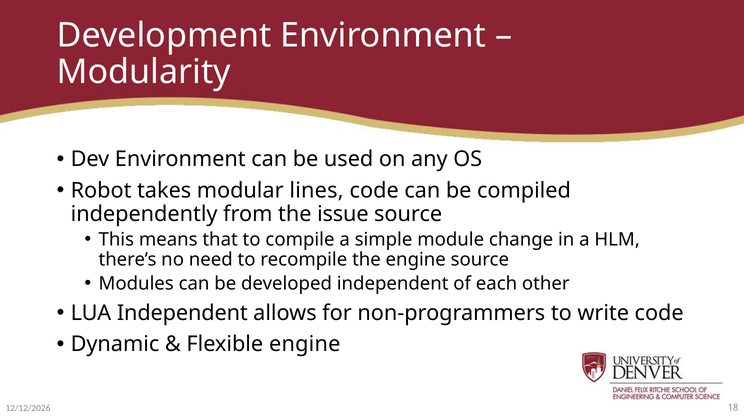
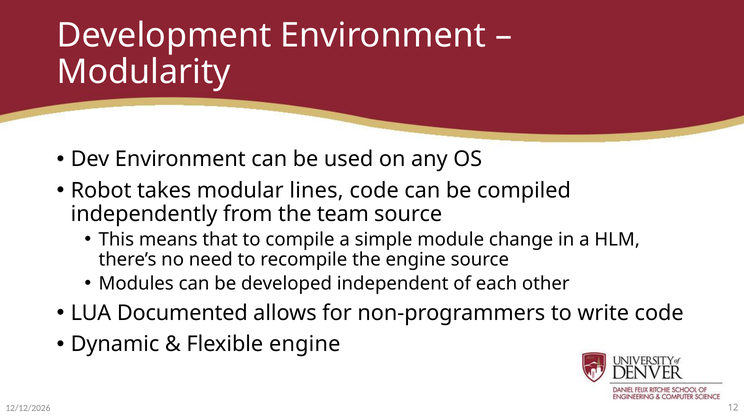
issue: issue -> team
LUA Independent: Independent -> Documented
18: 18 -> 12
